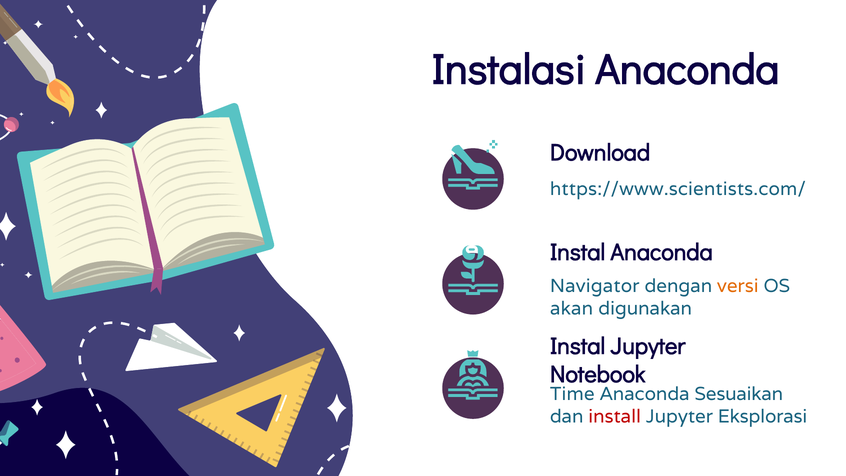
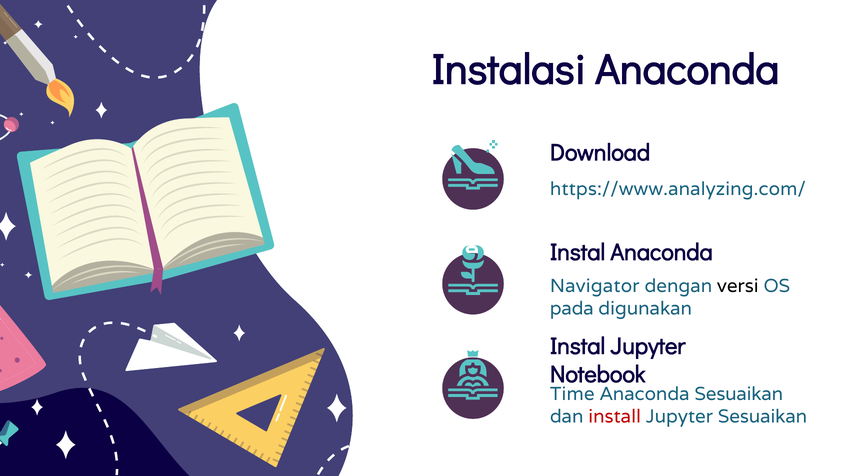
https://www.scientists.com/: https://www.scientists.com/ -> https://www.analyzing.com/
versi colour: orange -> black
akan: akan -> pada
Jupyter Eksplorasi: Eksplorasi -> Sesuaikan
